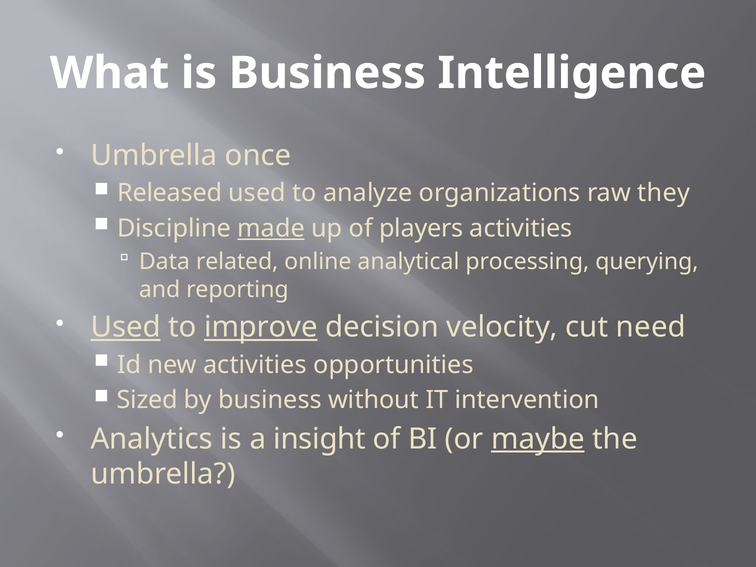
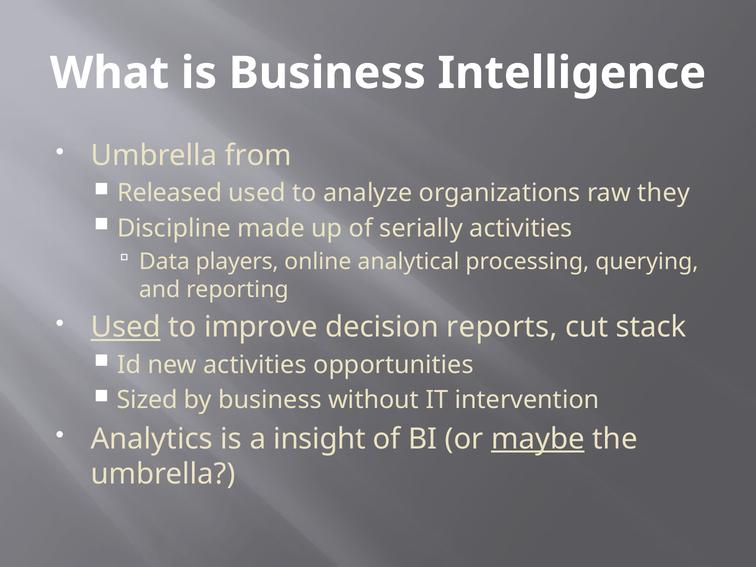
once: once -> from
made underline: present -> none
players: players -> serially
related: related -> players
improve underline: present -> none
velocity: velocity -> reports
need: need -> stack
